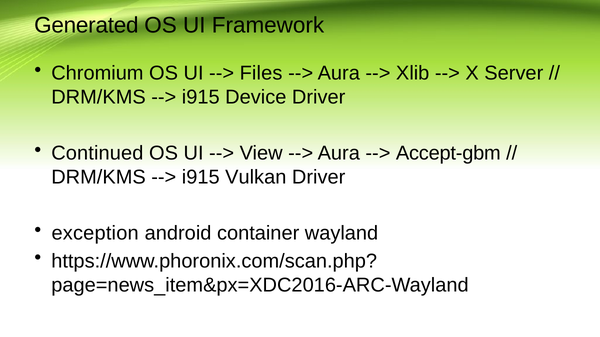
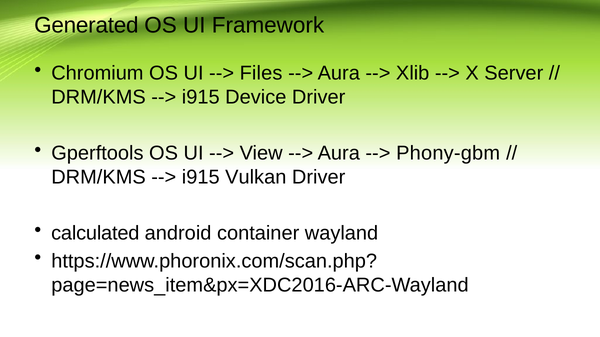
Continued: Continued -> Gperftools
Accept-gbm: Accept-gbm -> Phony-gbm
exception: exception -> calculated
